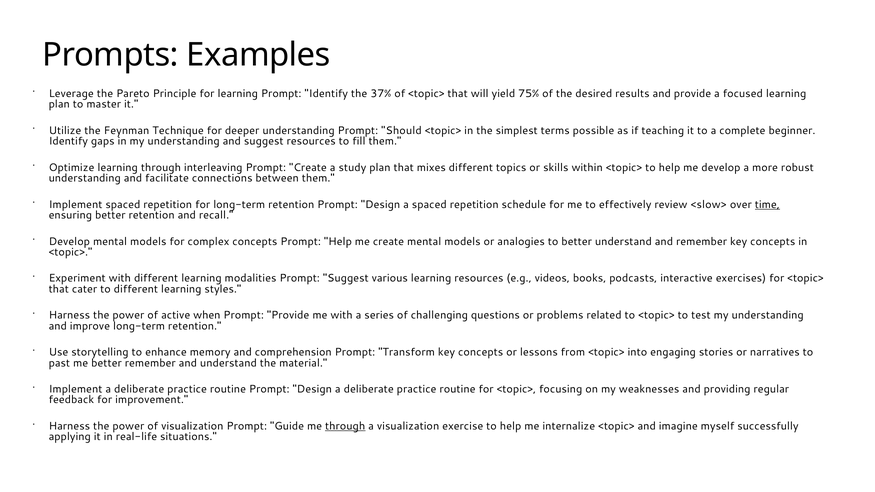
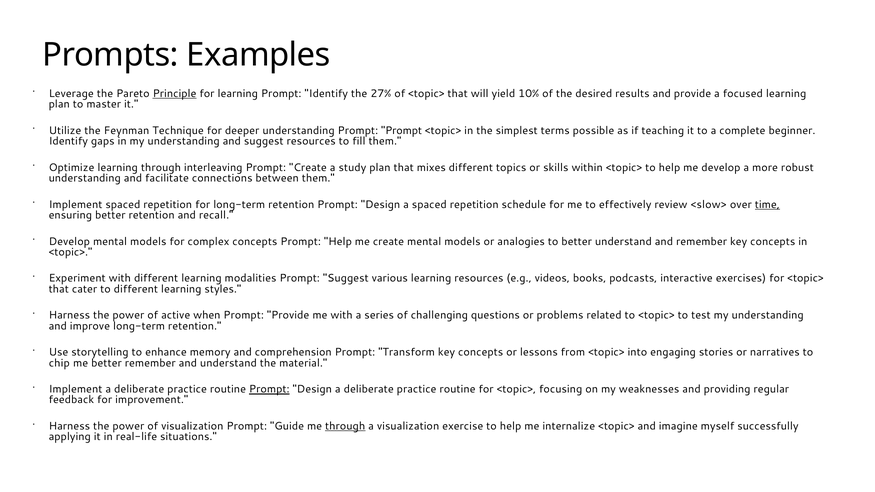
Principle underline: none -> present
37%: 37% -> 27%
75%: 75% -> 10%
Prompt Should: Should -> Prompt
past: past -> chip
Prompt at (269, 389) underline: none -> present
